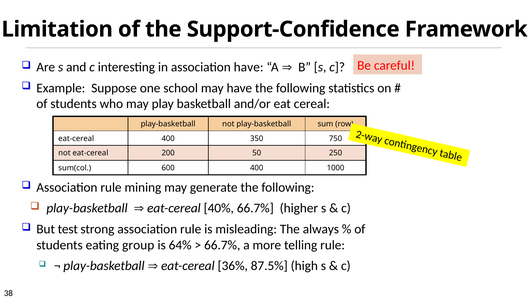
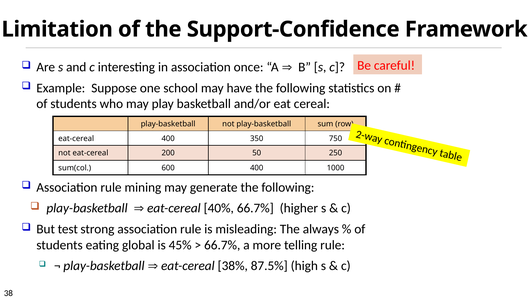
association have: have -> once
group: group -> global
64%: 64% -> 45%
36%: 36% -> 38%
